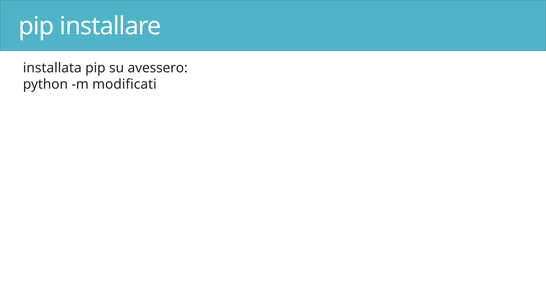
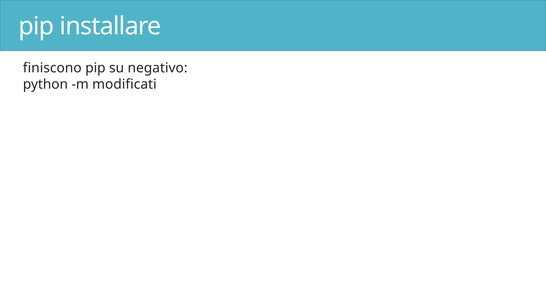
installata: installata -> finiscono
avessero: avessero -> negativo
